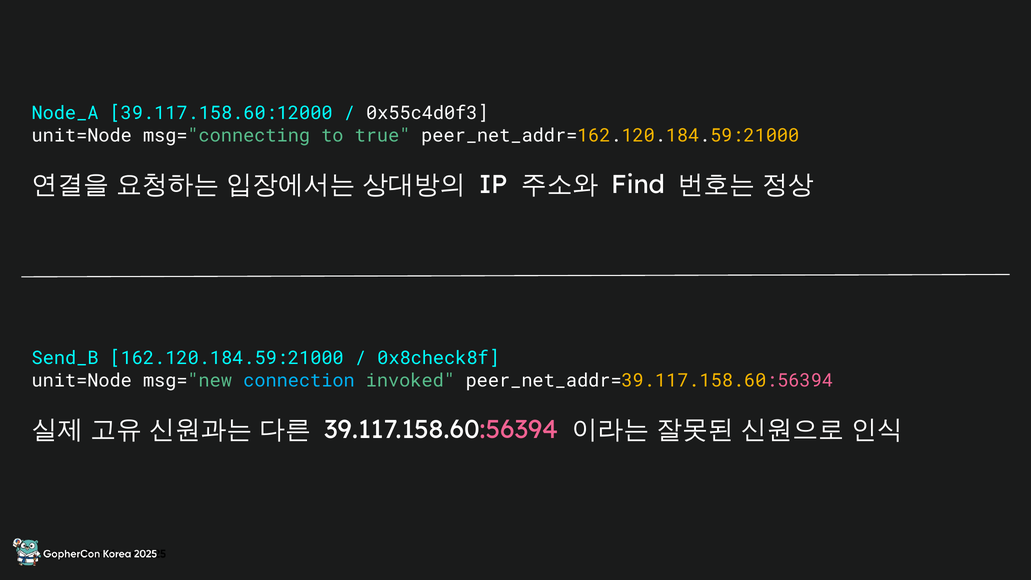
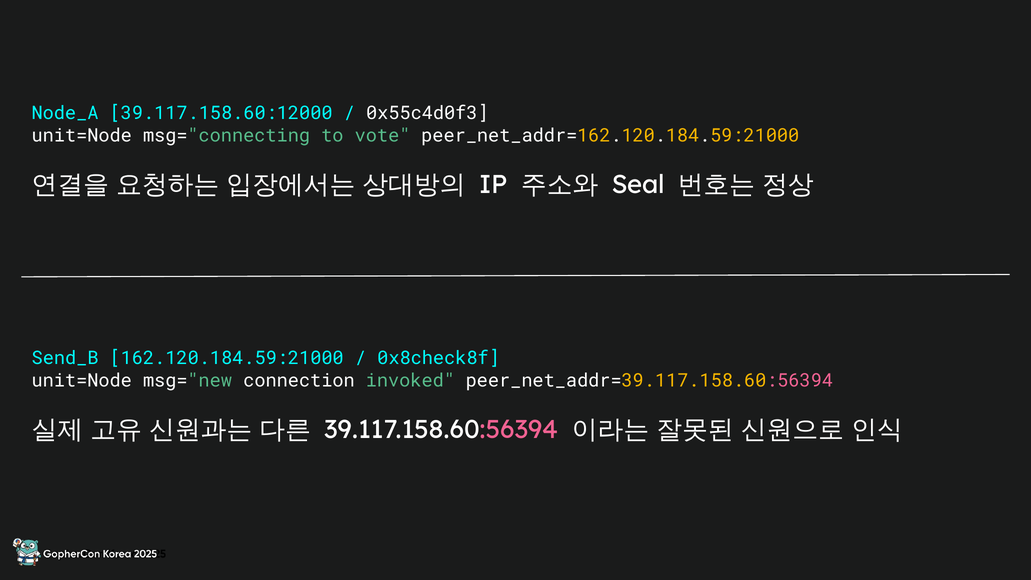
true: true -> vote
Find: Find -> Seal
connection colour: light blue -> white
